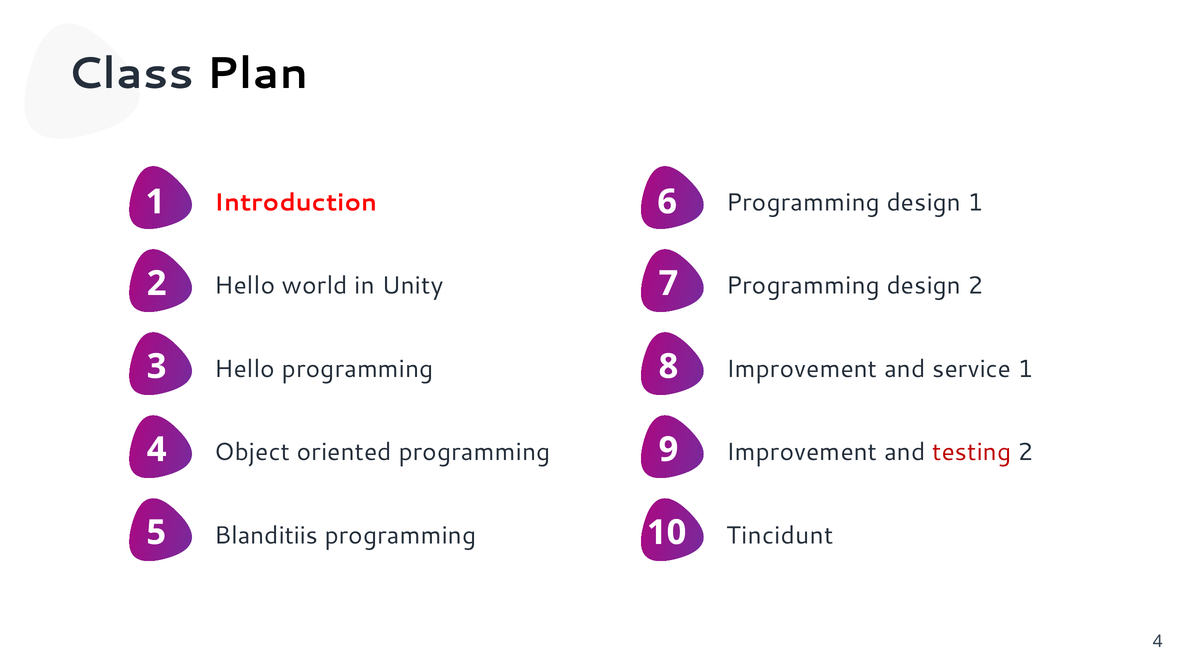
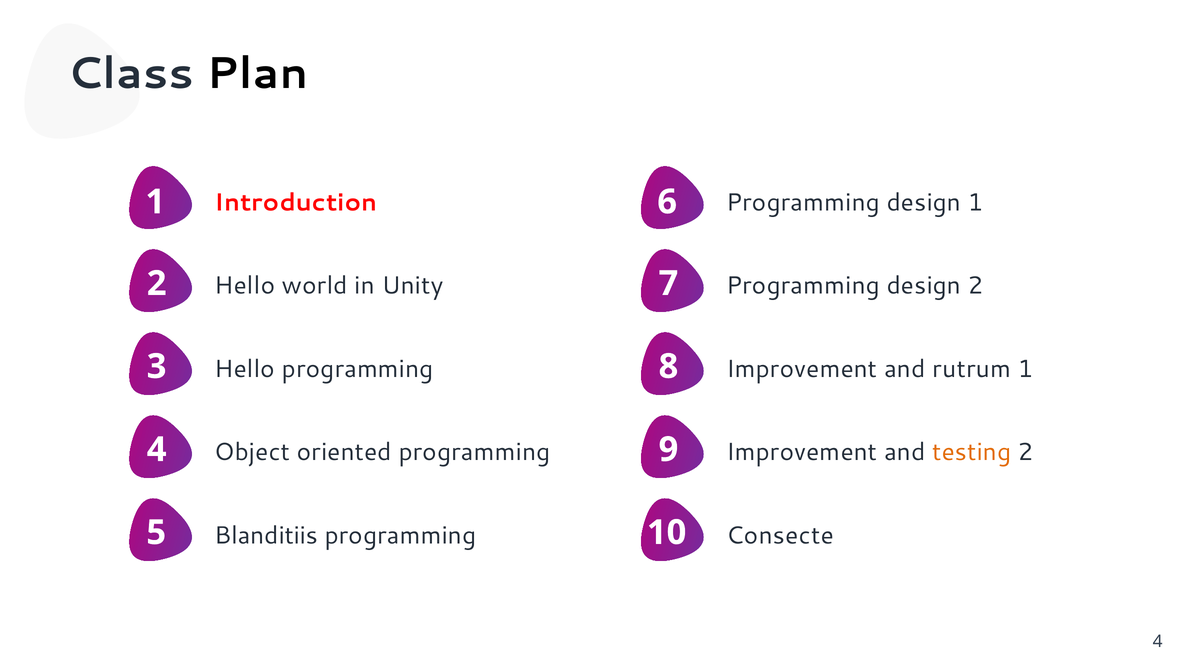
service: service -> rutrum
testing colour: red -> orange
Tincidunt: Tincidunt -> Consecte
